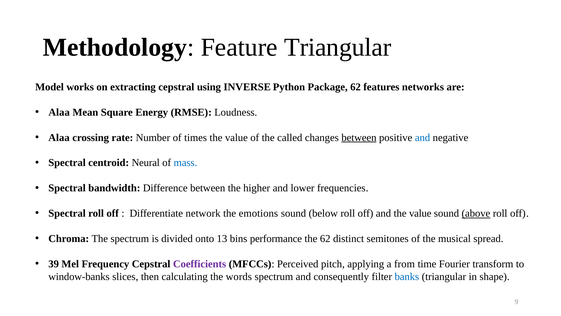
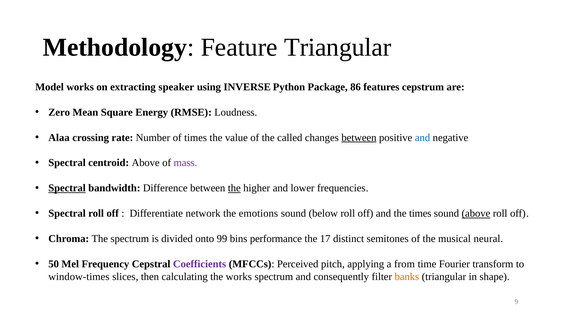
extracting cepstral: cepstral -> speaker
Package 62: 62 -> 86
networks: networks -> cepstrum
Alaa at (59, 112): Alaa -> Zero
centroid Neural: Neural -> Above
mass colour: blue -> purple
Spectral at (67, 188) underline: none -> present
the at (234, 188) underline: none -> present
and the value: value -> times
13: 13 -> 99
the 62: 62 -> 17
spread: spread -> neural
39: 39 -> 50
window-banks: window-banks -> window-times
the words: words -> works
banks colour: blue -> orange
